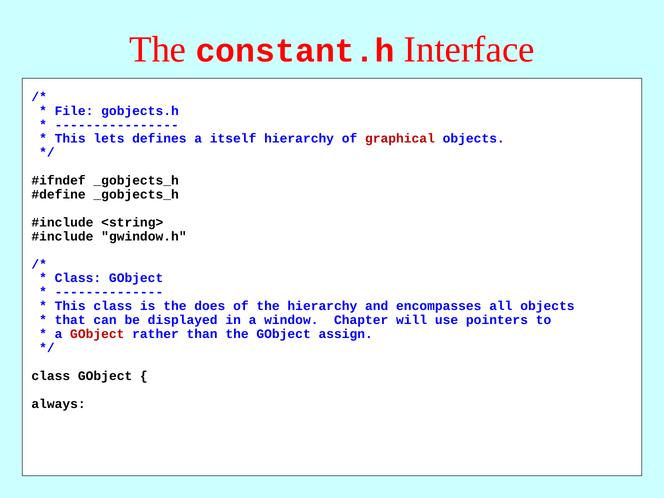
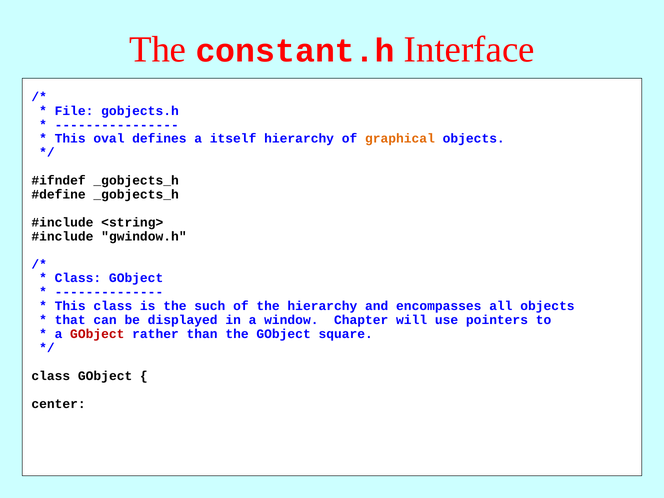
lets: lets -> oval
graphical colour: red -> orange
does: does -> such
assign: assign -> square
always: always -> center
